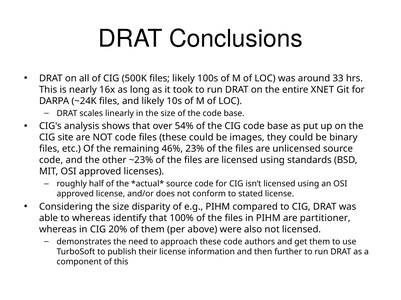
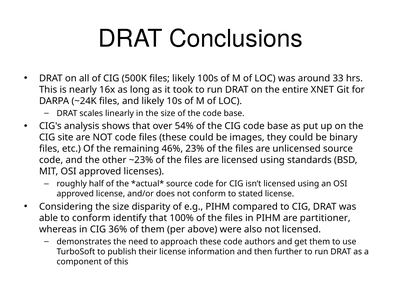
to whereas: whereas -> conform
20%: 20% -> 36%
